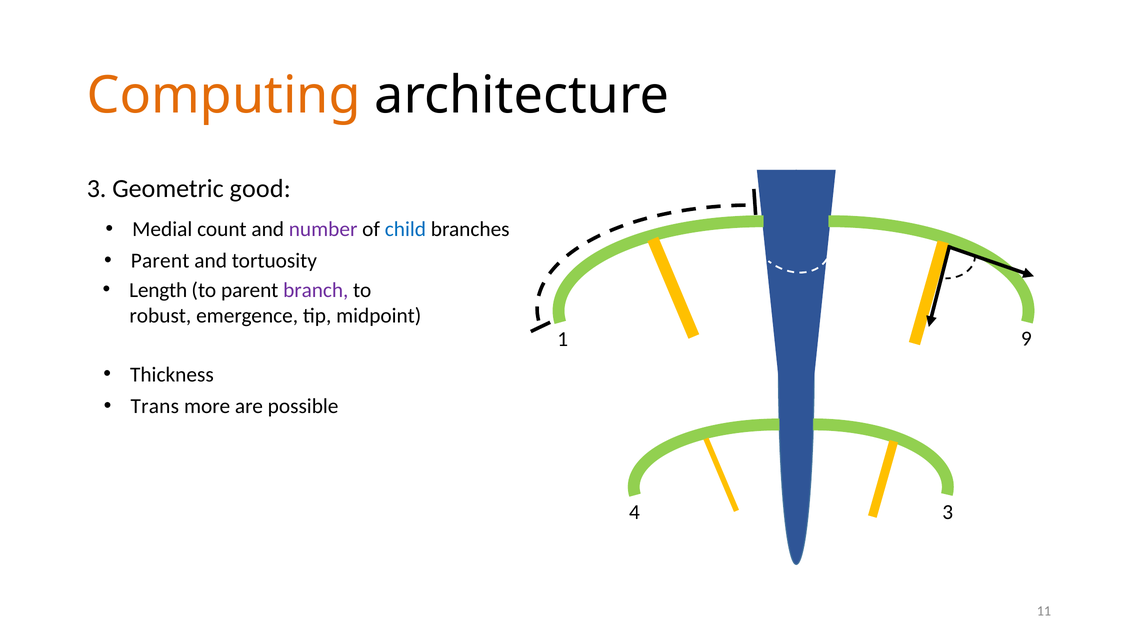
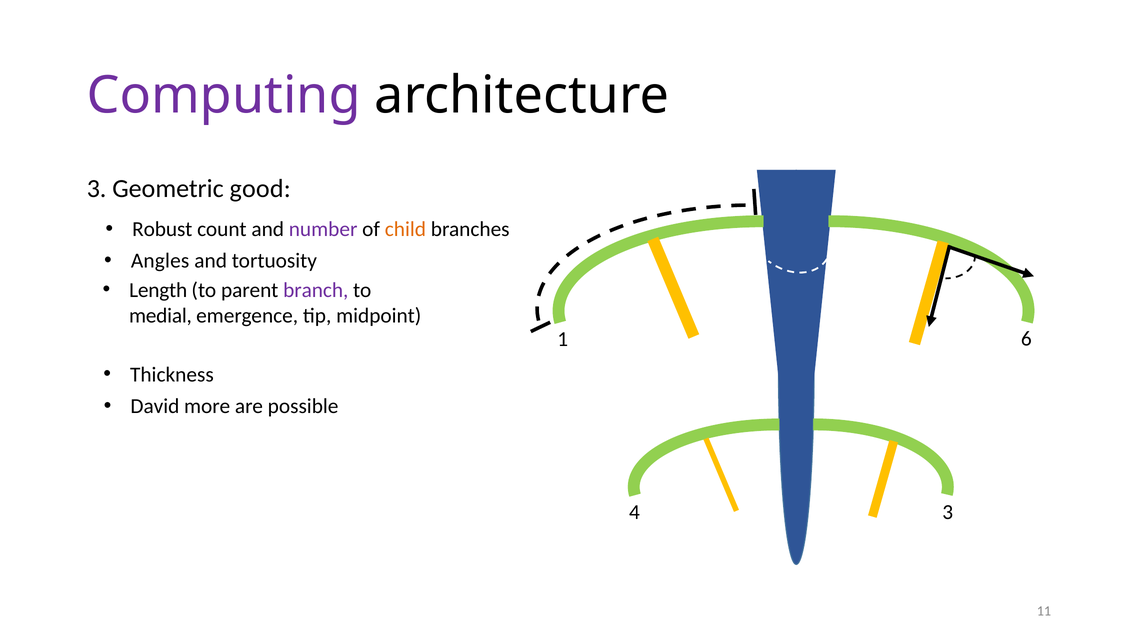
Computing colour: orange -> purple
Medial: Medial -> Robust
child colour: blue -> orange
Parent at (160, 261): Parent -> Angles
robust: robust -> medial
9: 9 -> 6
Trans: Trans -> David
